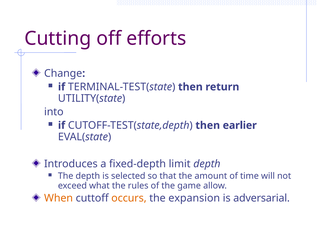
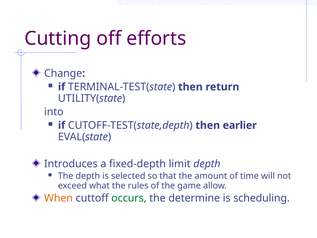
occurs colour: orange -> green
expansion: expansion -> determine
adversarial: adversarial -> scheduling
